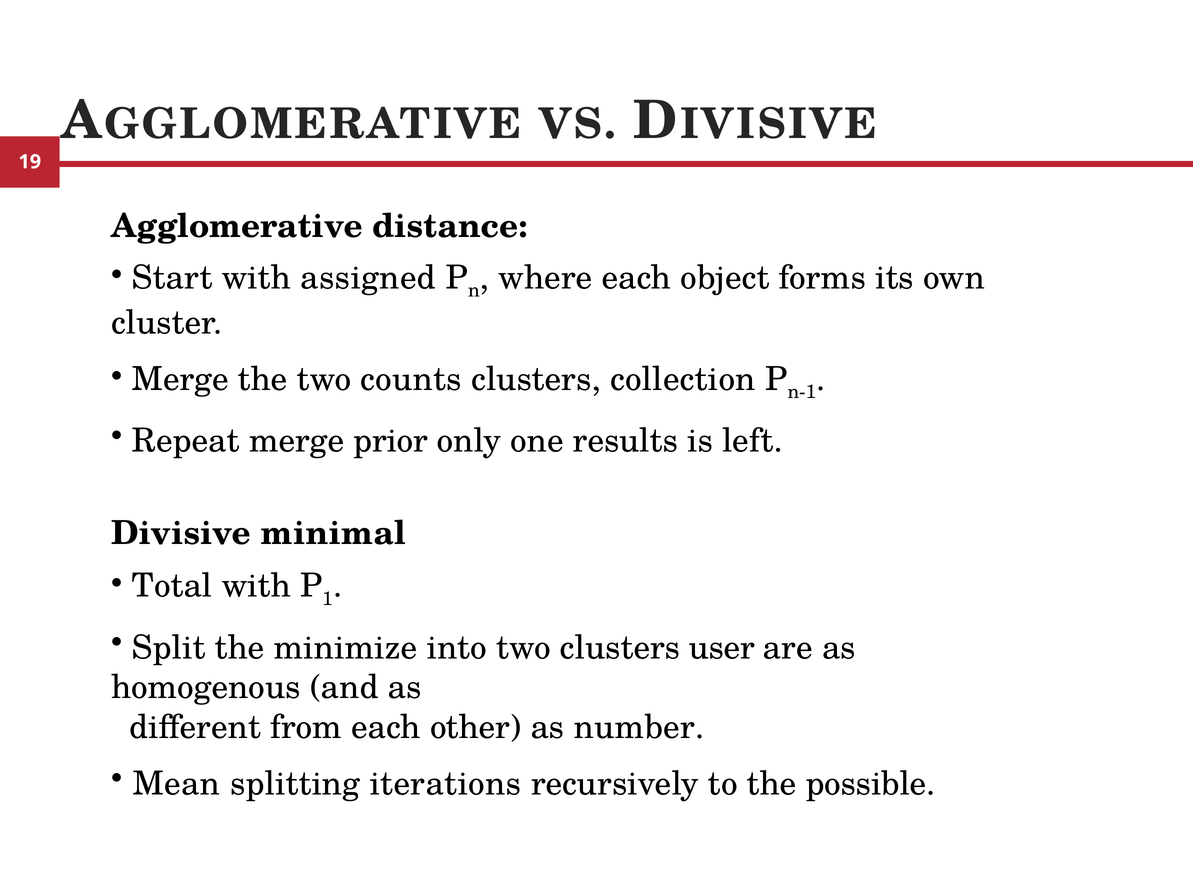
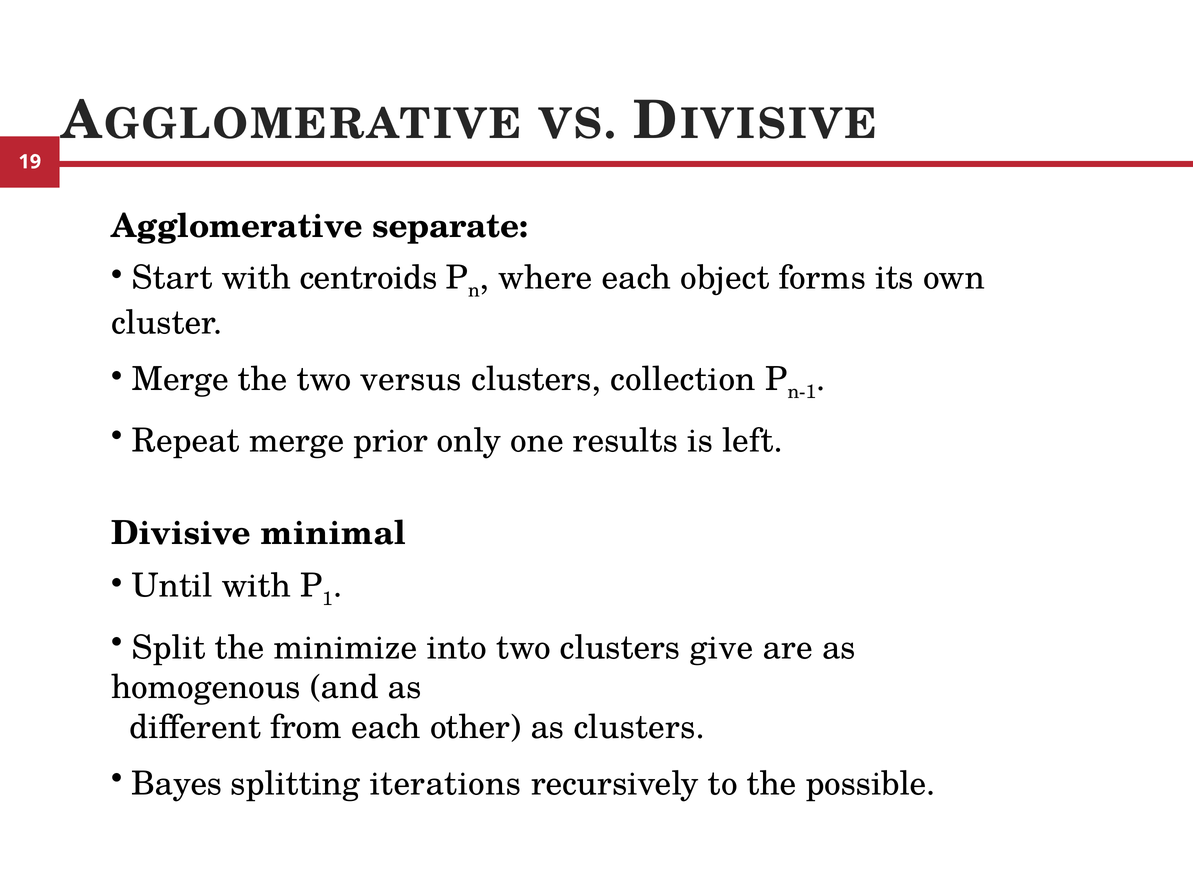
distance: distance -> separate
assigned: assigned -> centroids
counts: counts -> versus
Total: Total -> Until
user: user -> give
as number: number -> clusters
Mean: Mean -> Bayes
